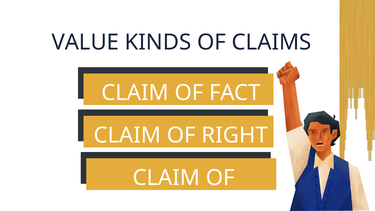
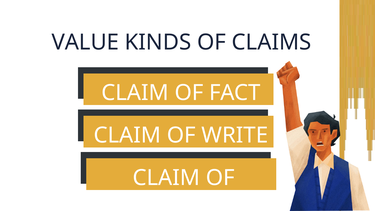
RIGHT: RIGHT -> WRITE
